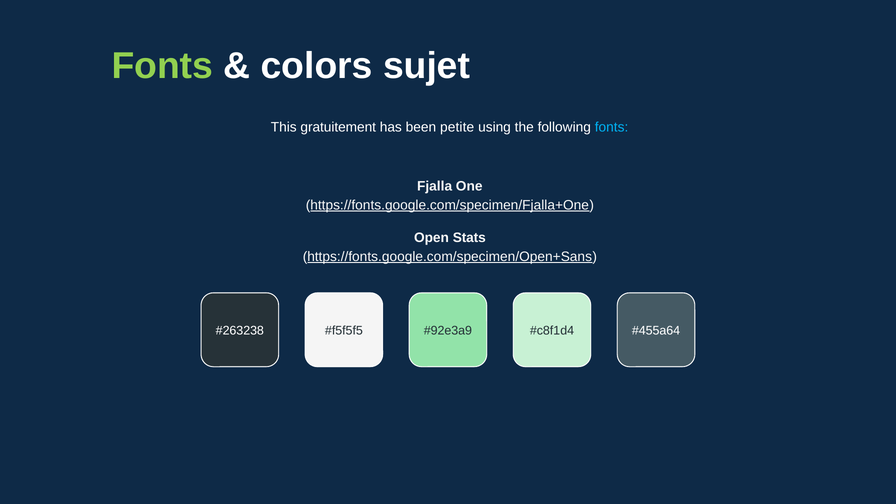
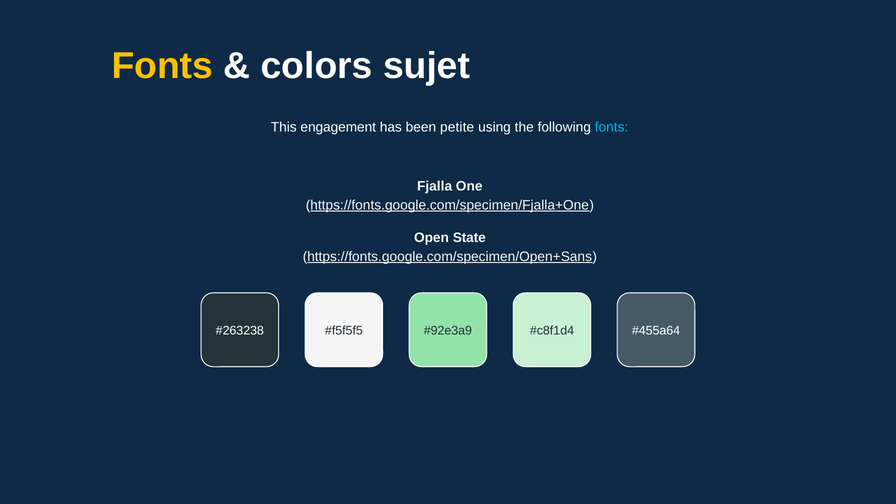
Fonts at (162, 66) colour: light green -> yellow
gratuitement: gratuitement -> engagement
Stats: Stats -> State
